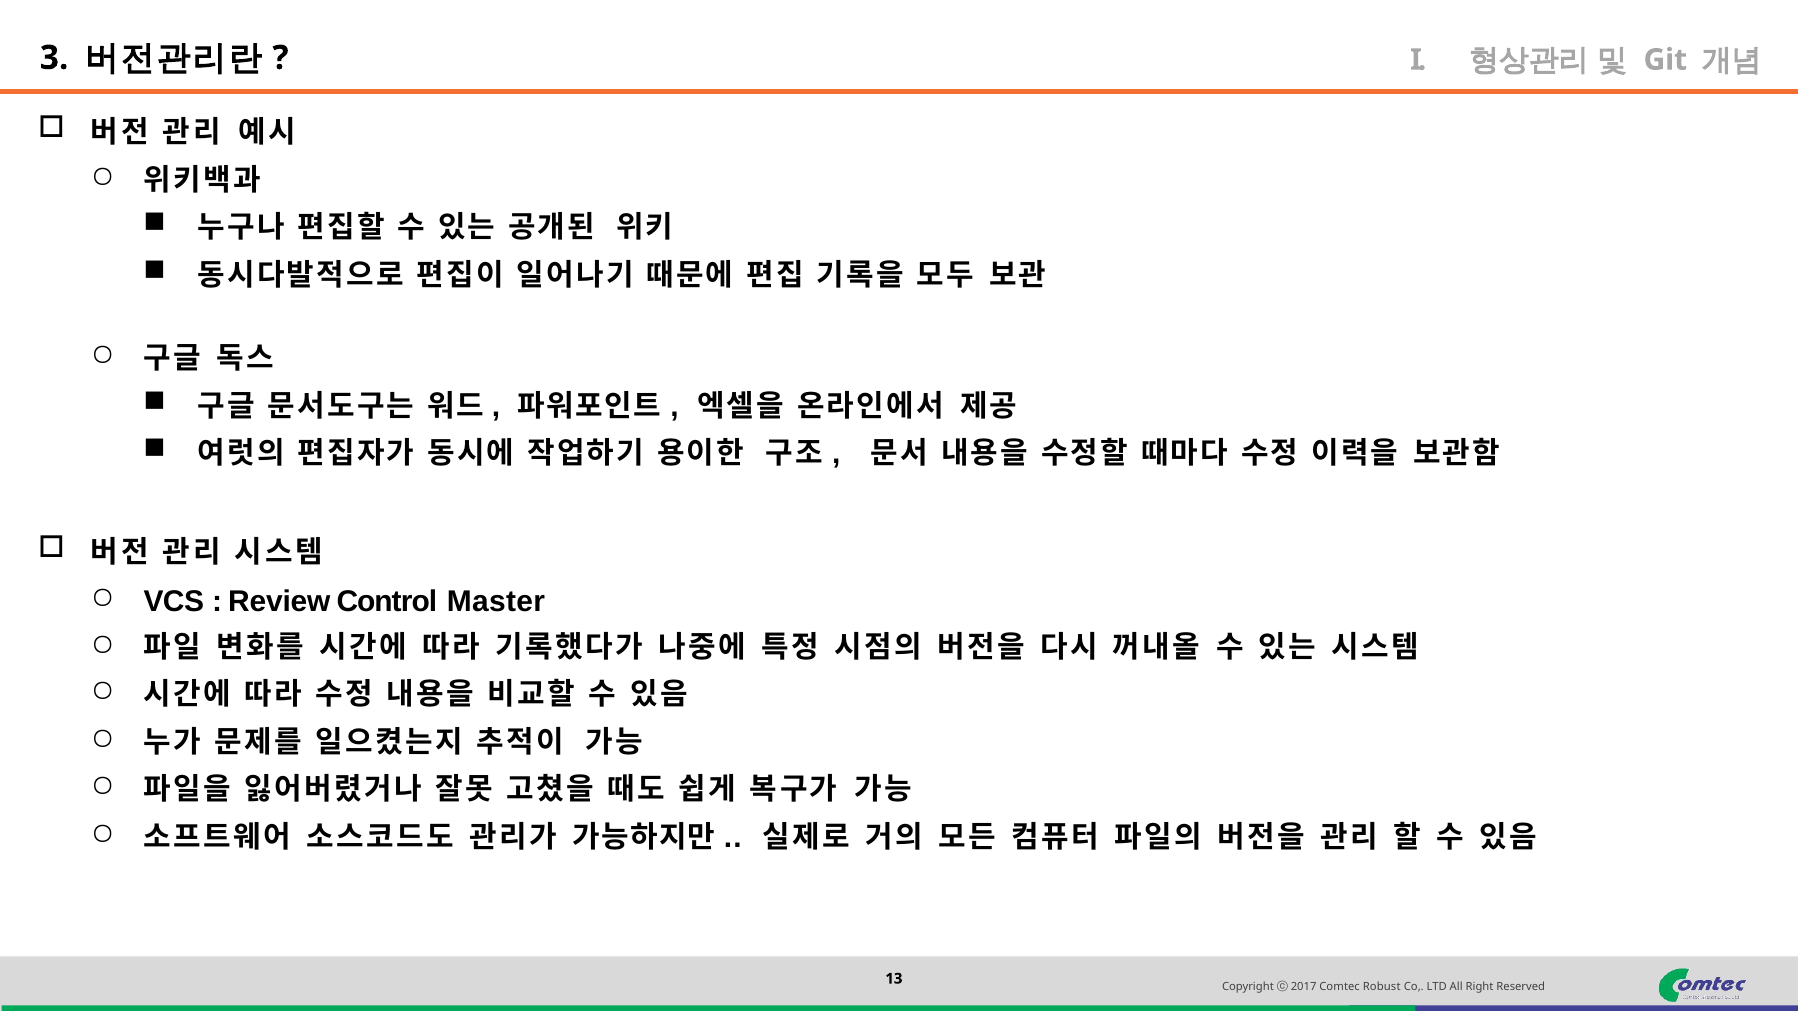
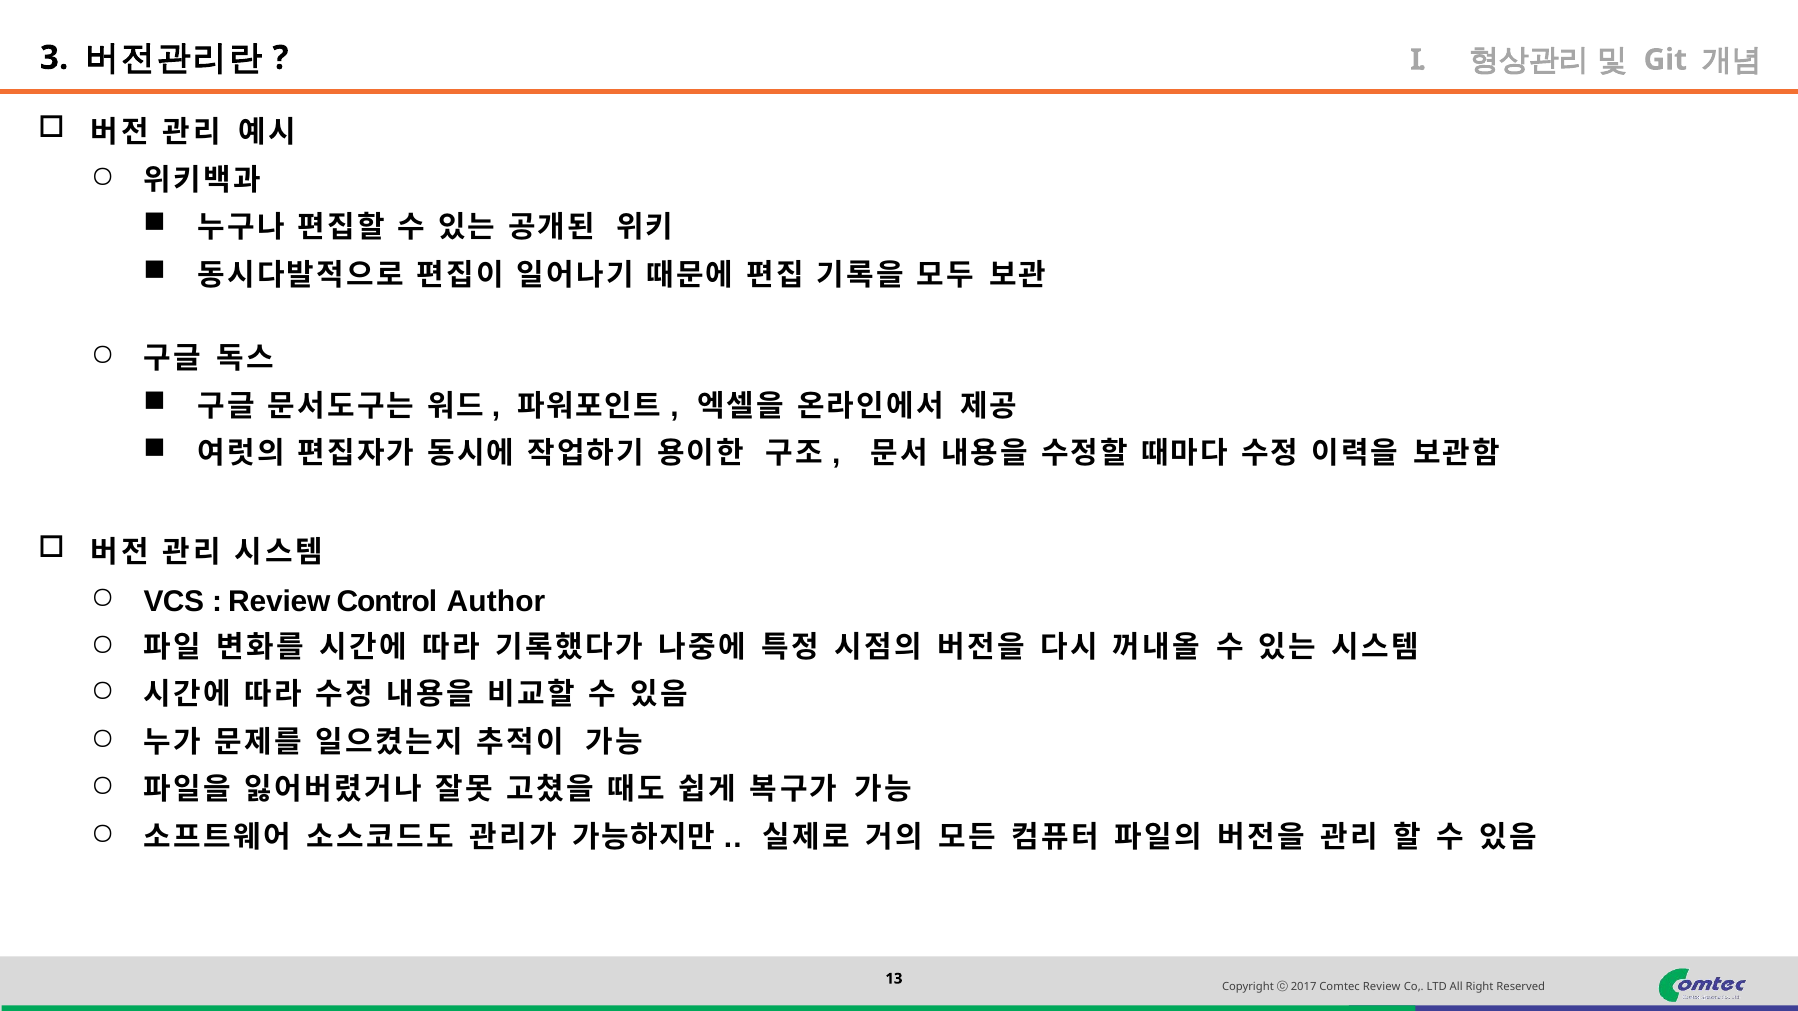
Master: Master -> Author
Robust at (1382, 987): Robust -> Review
